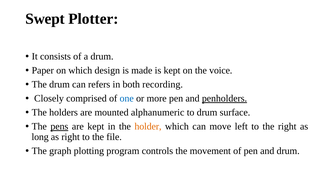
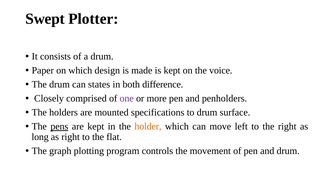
refers: refers -> states
recording: recording -> difference
one colour: blue -> purple
penholders underline: present -> none
alphanumeric: alphanumeric -> specifications
file: file -> flat
